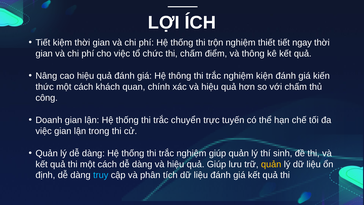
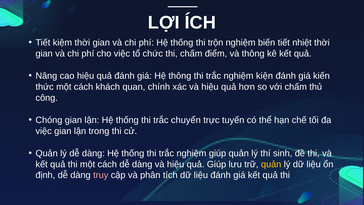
thiết: thiết -> biến
ngay: ngay -> nhiệt
Doanh: Doanh -> Chóng
truy colour: light blue -> pink
